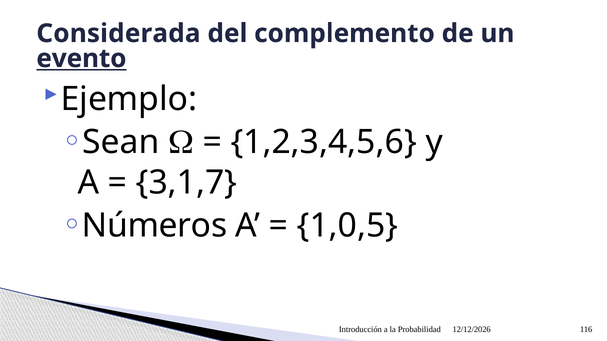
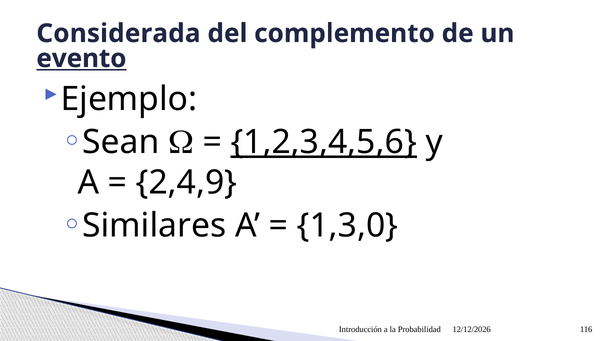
1,2,3,4,5,6 underline: none -> present
3,1,7: 3,1,7 -> 2,4,9
Números: Números -> Similares
1,0,5: 1,0,5 -> 1,3,0
